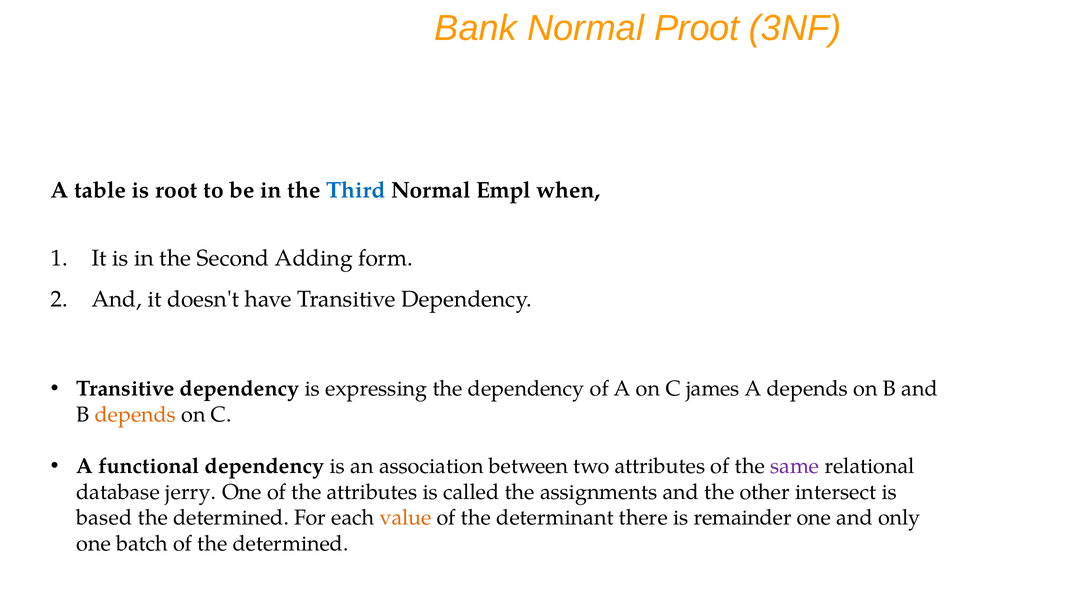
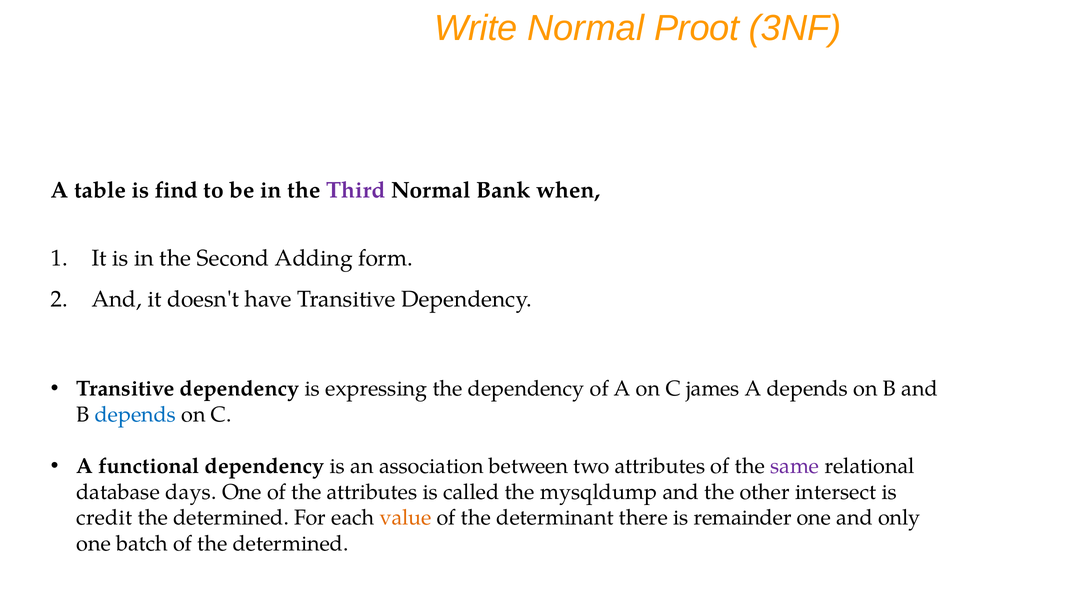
Bank: Bank -> Write
root: root -> find
Third colour: blue -> purple
Empl: Empl -> Bank
depends at (135, 414) colour: orange -> blue
jerry: jerry -> days
assignments: assignments -> mysqldump
based: based -> credit
